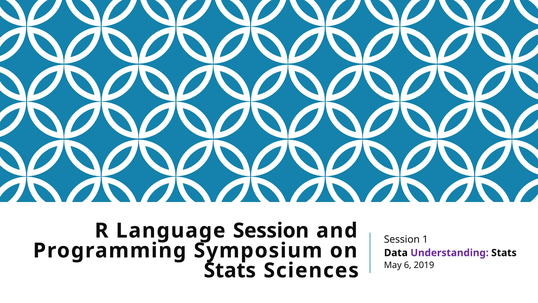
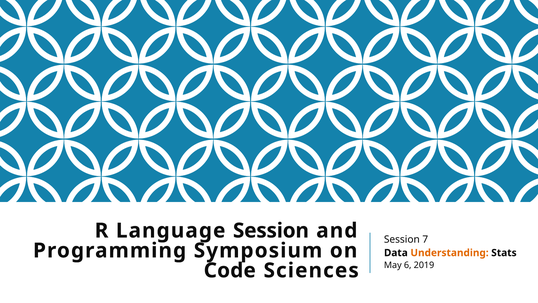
1: 1 -> 7
Understanding colour: purple -> orange
Stats at (230, 270): Stats -> Code
